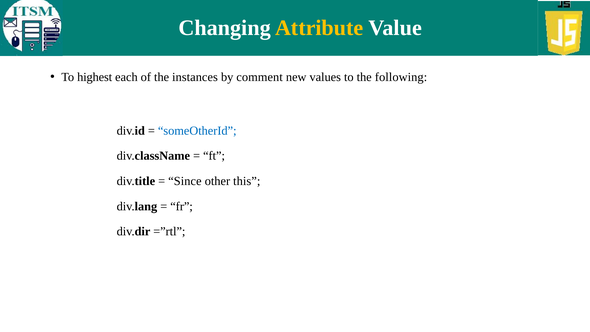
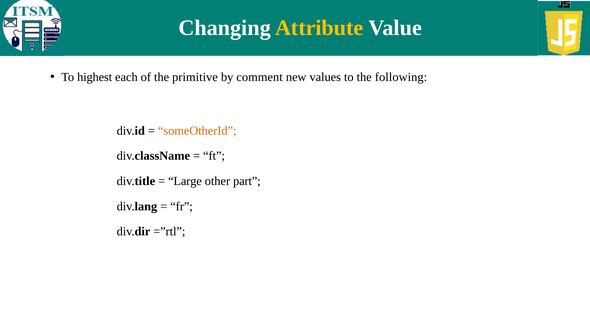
instances: instances -> primitive
someOtherId colour: blue -> orange
Since: Since -> Large
this: this -> part
